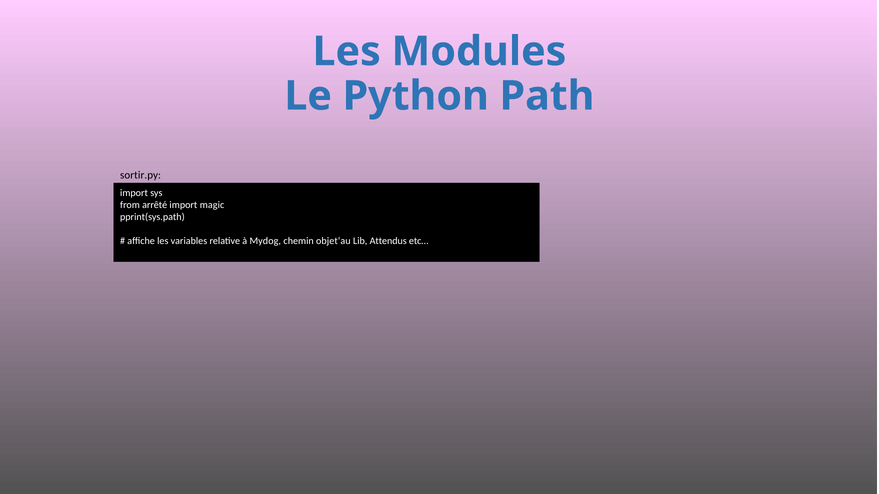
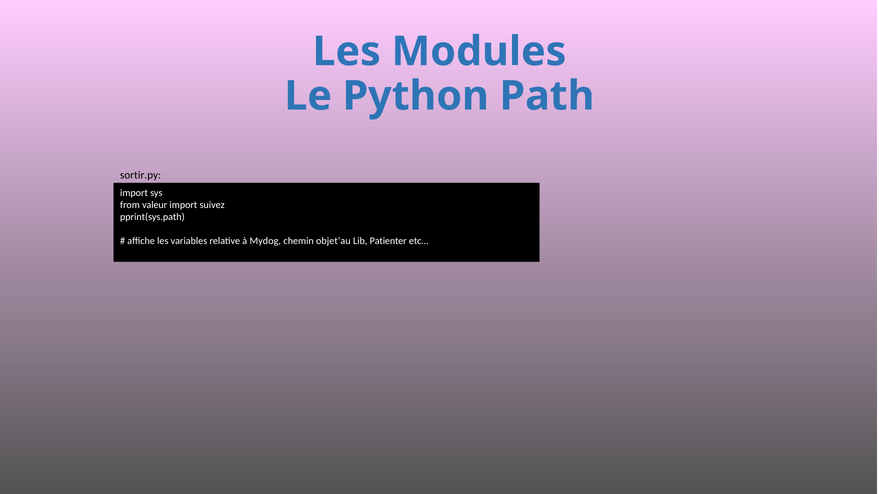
arrêté: arrêté -> valeur
magic: magic -> suivez
Attendus: Attendus -> Patienter
